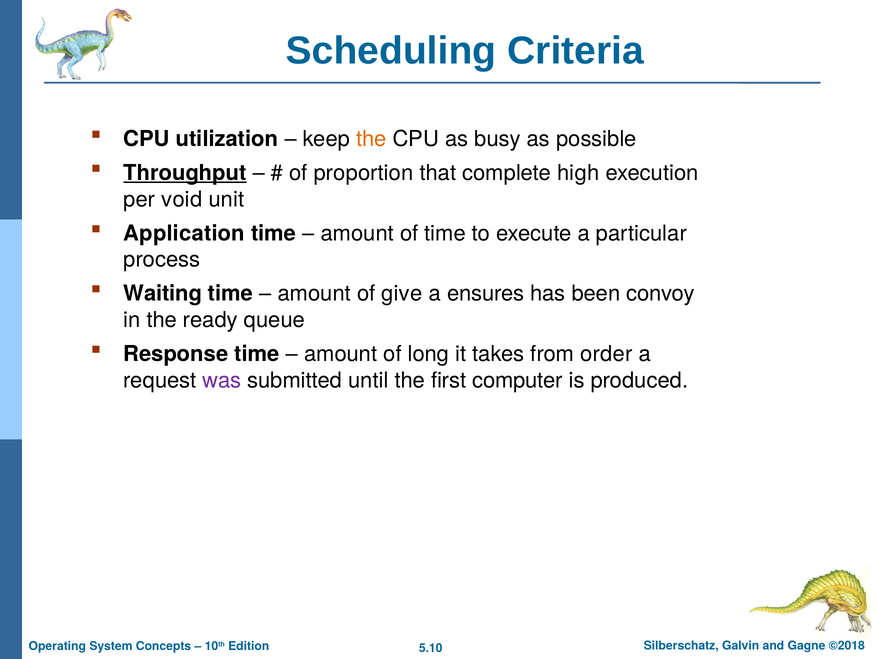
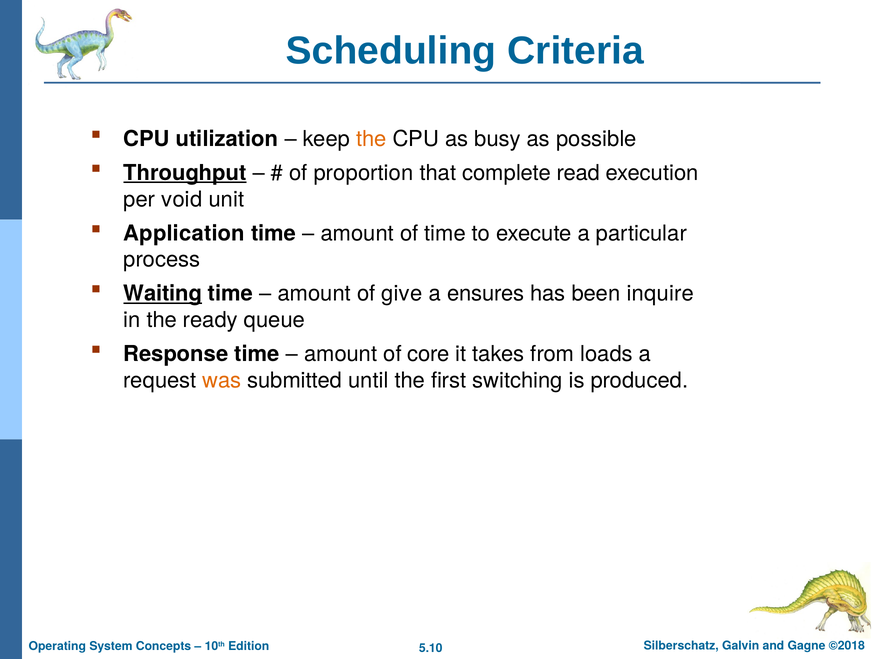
high: high -> read
Waiting underline: none -> present
convoy: convoy -> inquire
long: long -> core
order: order -> loads
was colour: purple -> orange
computer: computer -> switching
